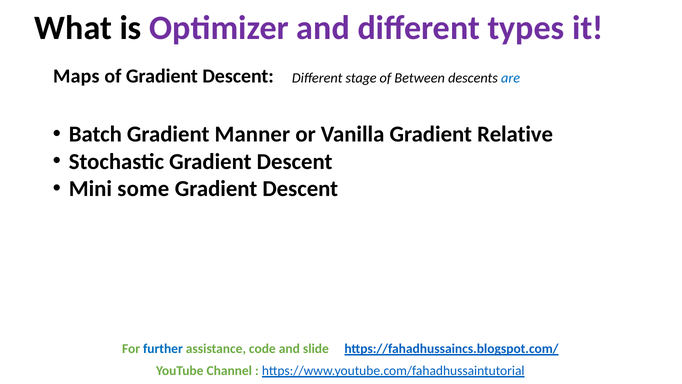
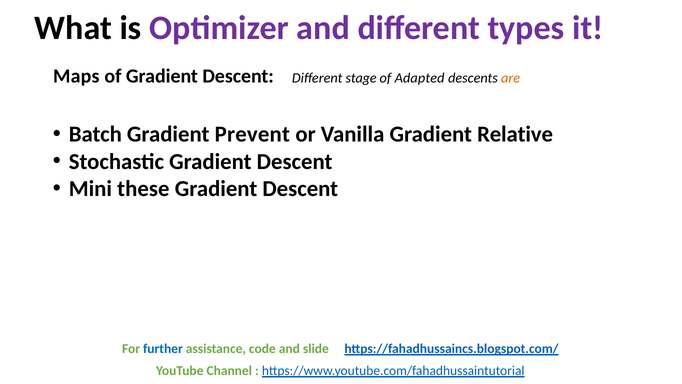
Between: Between -> Adapted
are colour: blue -> orange
Manner: Manner -> Prevent
some: some -> these
